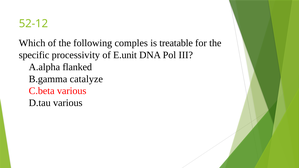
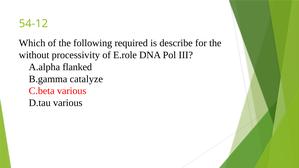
52-12: 52-12 -> 54-12
comples: comples -> required
treatable: treatable -> describe
specific: specific -> without
E.unit: E.unit -> E.role
